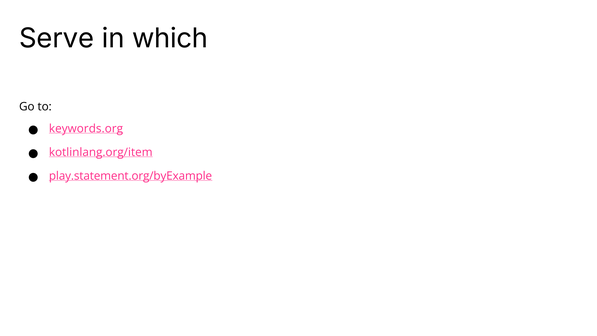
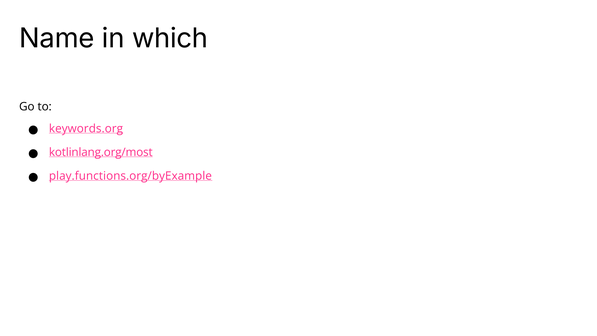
Serve: Serve -> Name
kotlinlang.org/item: kotlinlang.org/item -> kotlinlang.org/most
play.statement.org/byExample: play.statement.org/byExample -> play.functions.org/byExample
